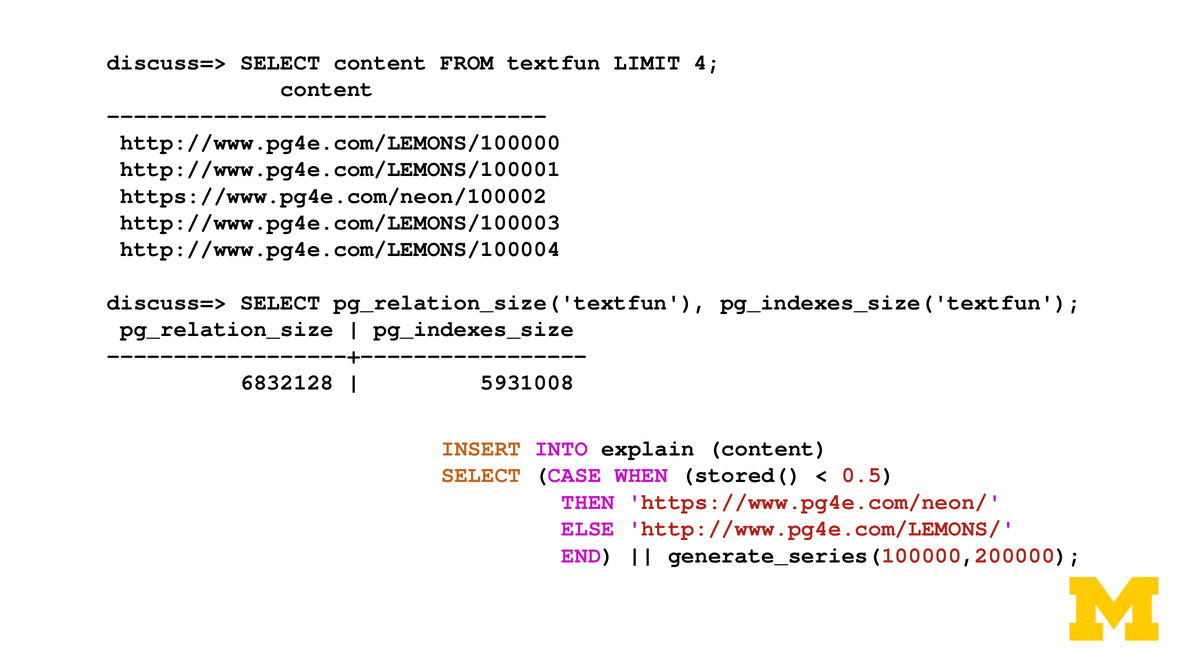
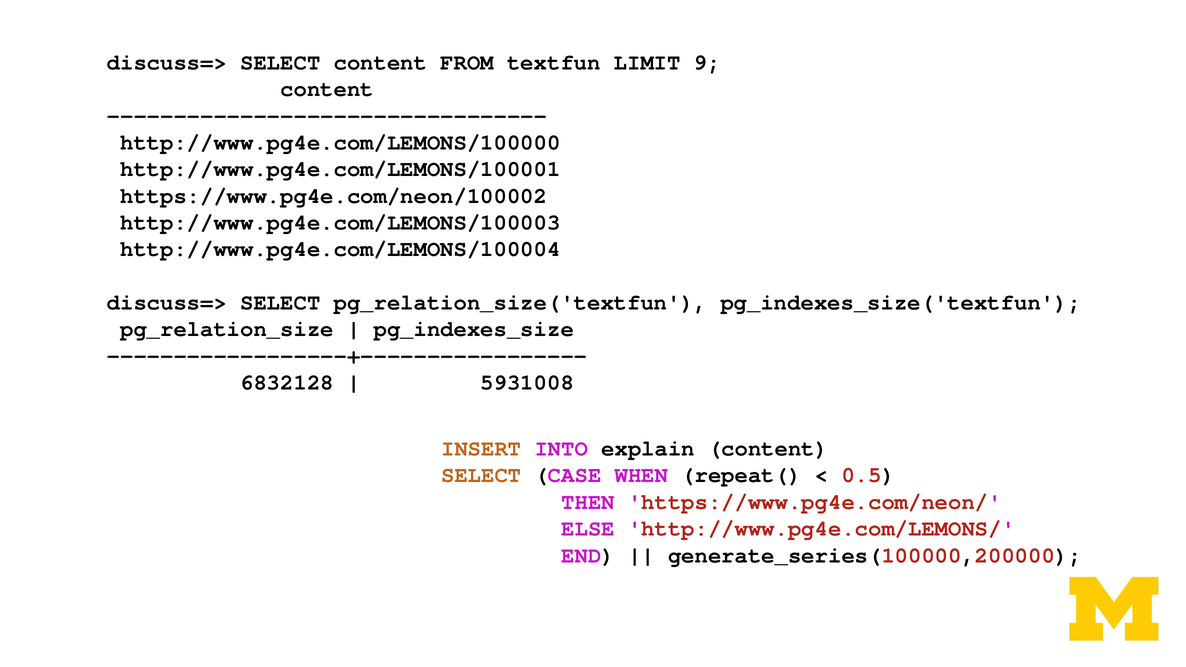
4: 4 -> 9
stored(: stored( -> repeat(
